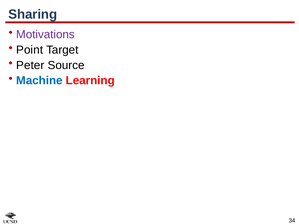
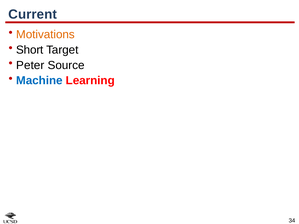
Sharing: Sharing -> Current
Motivations colour: purple -> orange
Point: Point -> Short
